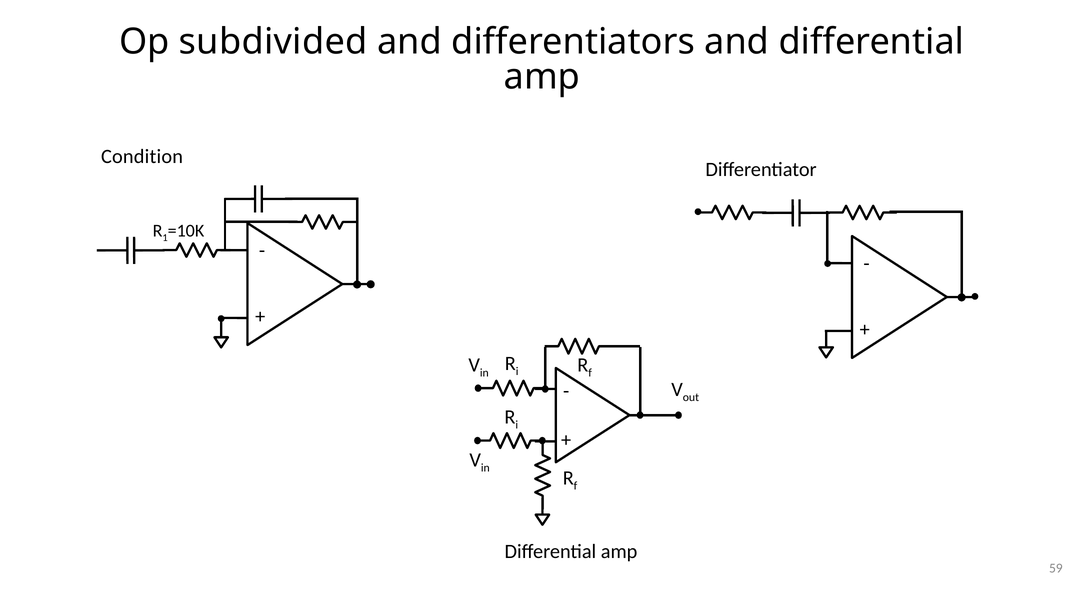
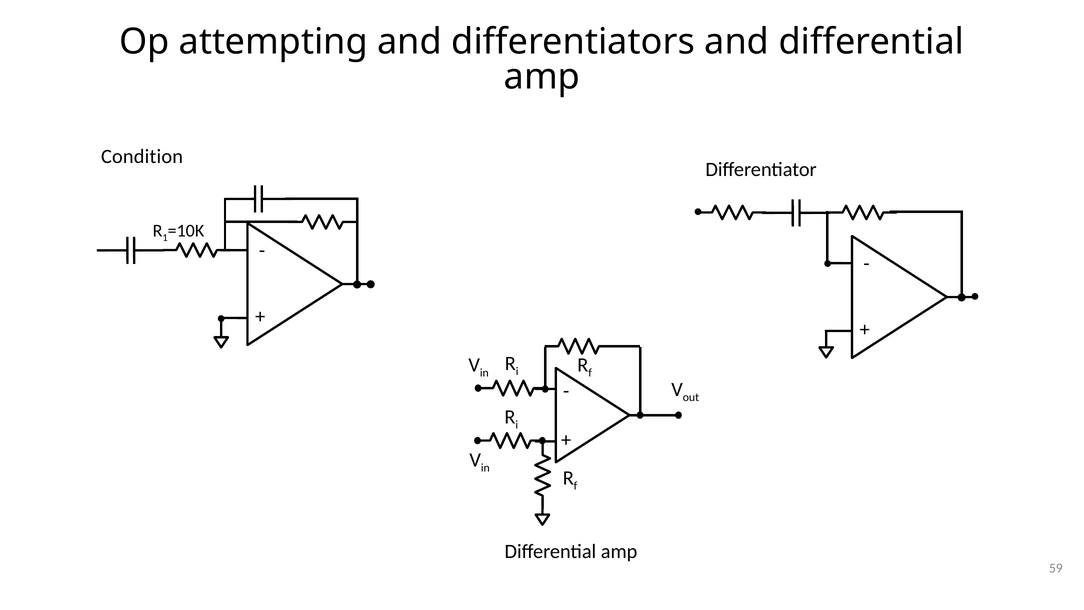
subdivided: subdivided -> attempting
